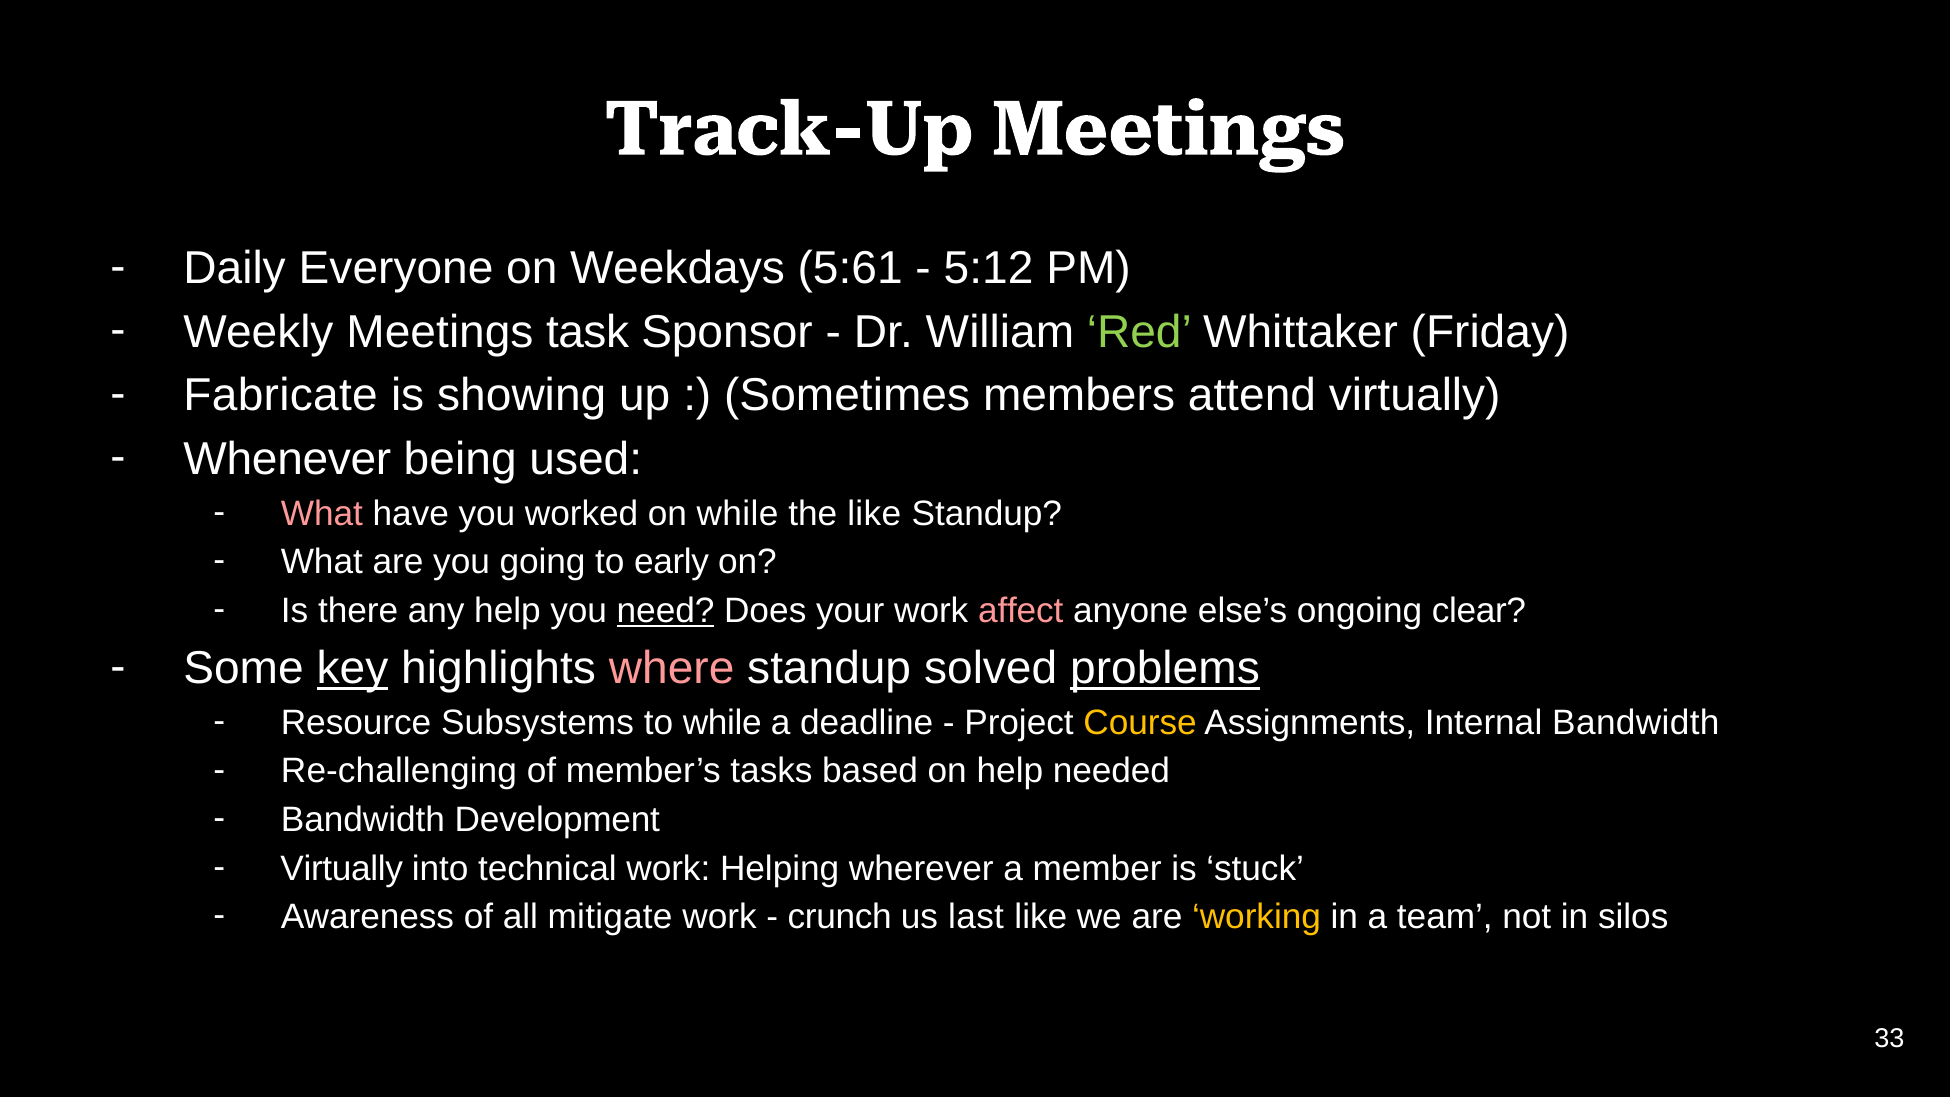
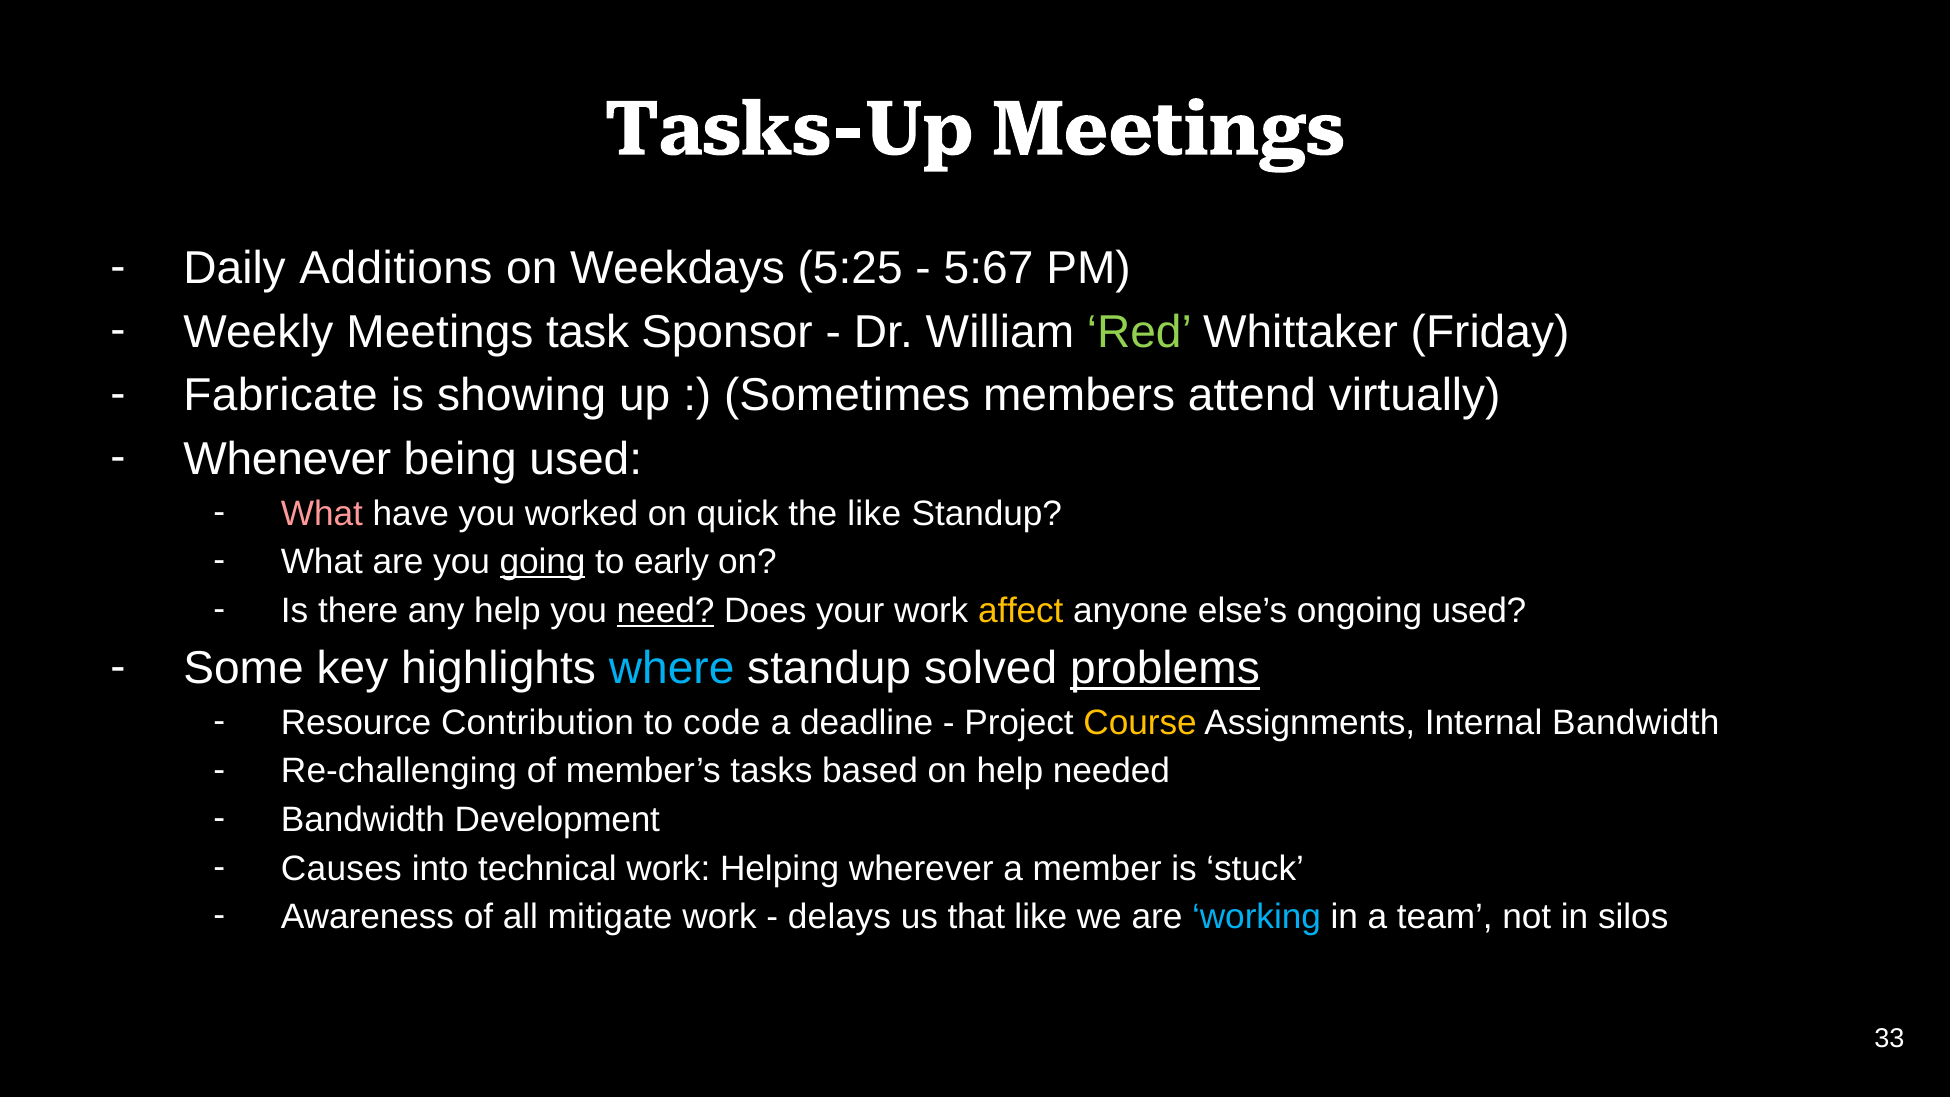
Track-Up: Track-Up -> Tasks-Up
Everyone: Everyone -> Additions
5:61: 5:61 -> 5:25
5:12: 5:12 -> 5:67
on while: while -> quick
going underline: none -> present
affect colour: pink -> yellow
ongoing clear: clear -> used
key underline: present -> none
where colour: pink -> light blue
Subsystems: Subsystems -> Contribution
to while: while -> code
Virtually at (342, 868): Virtually -> Causes
crunch: crunch -> delays
last: last -> that
working colour: yellow -> light blue
